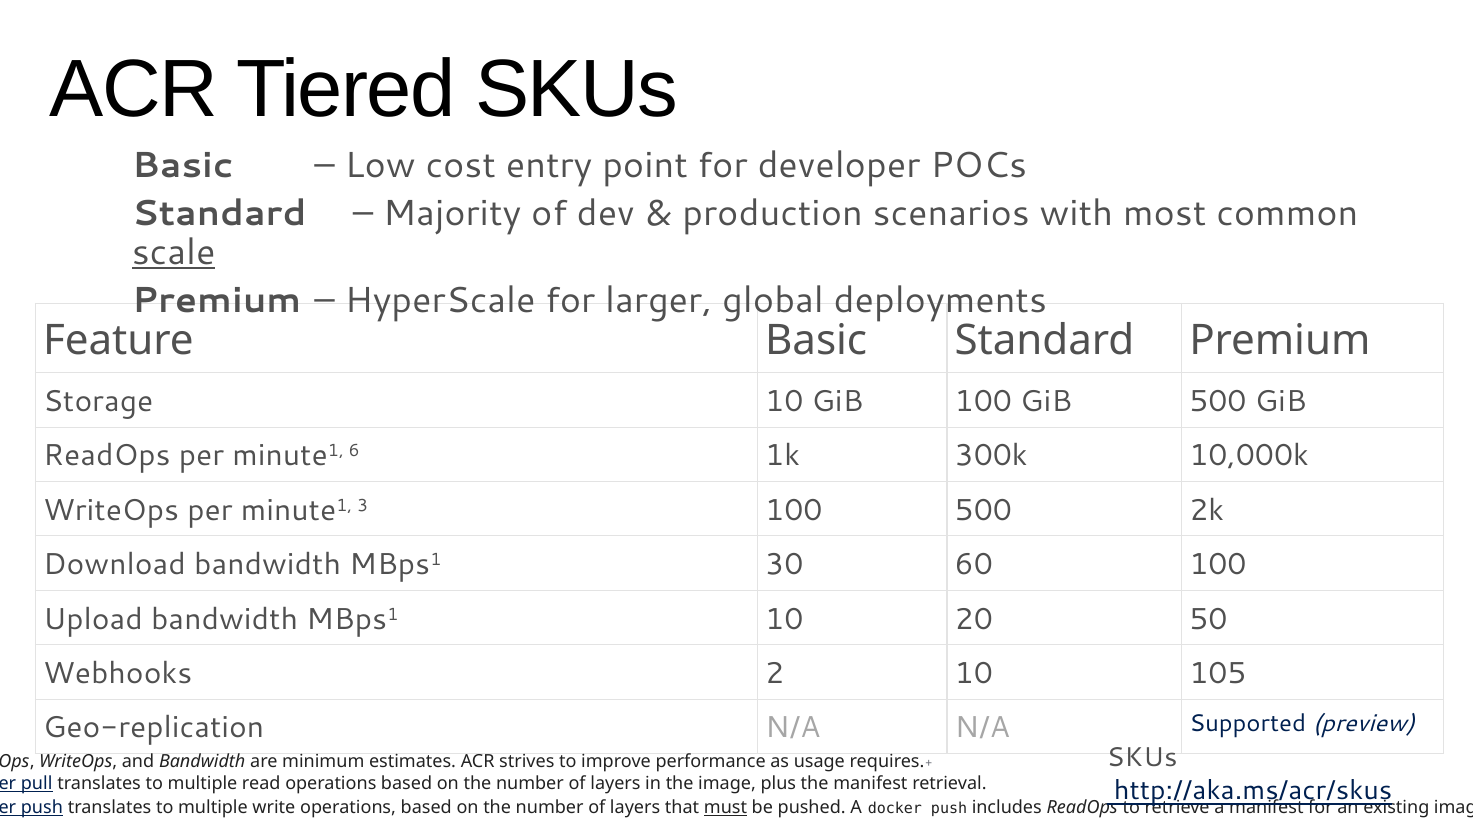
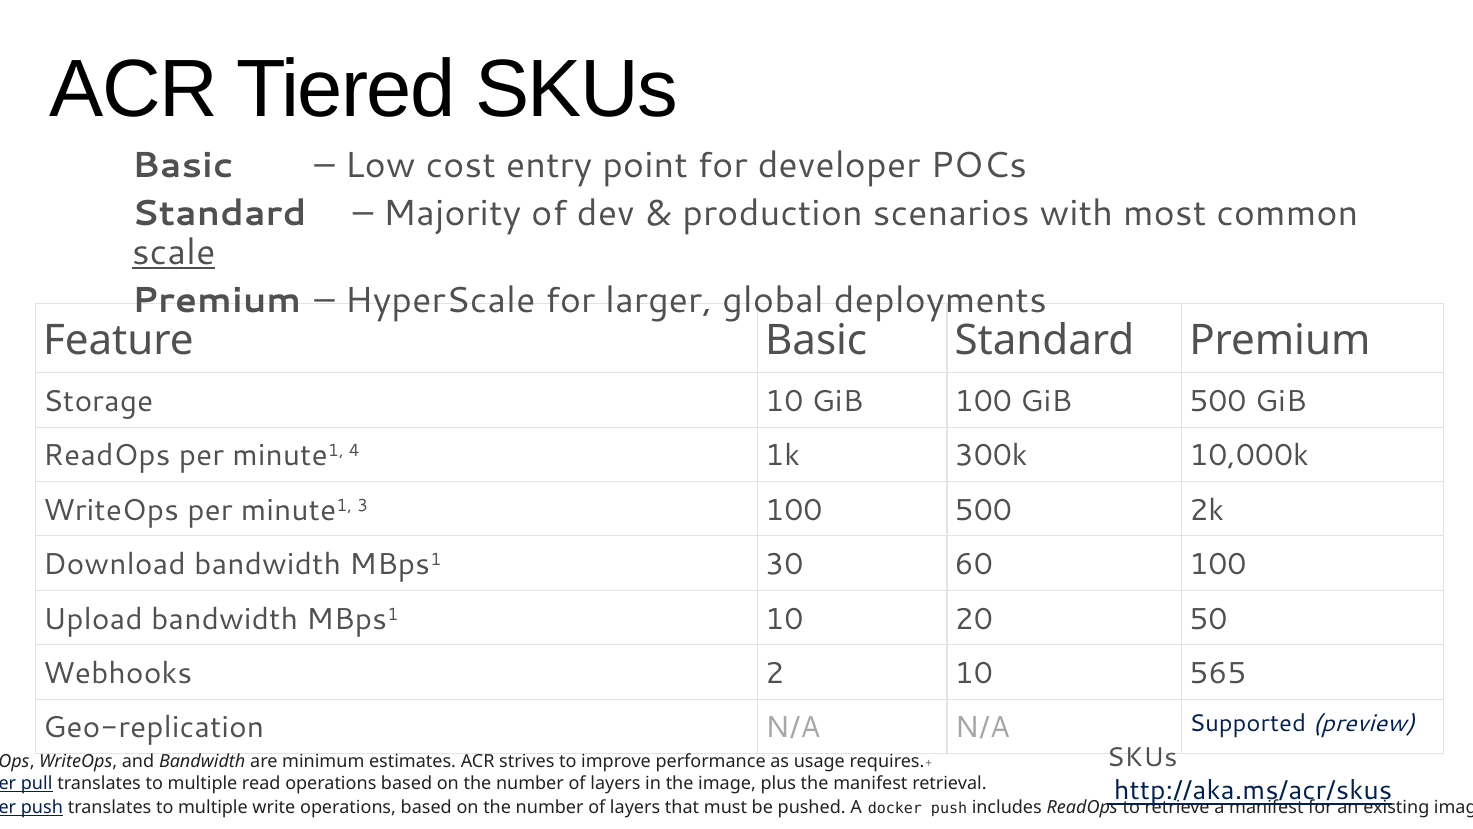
6: 6 -> 4
105: 105 -> 565
must underline: present -> none
